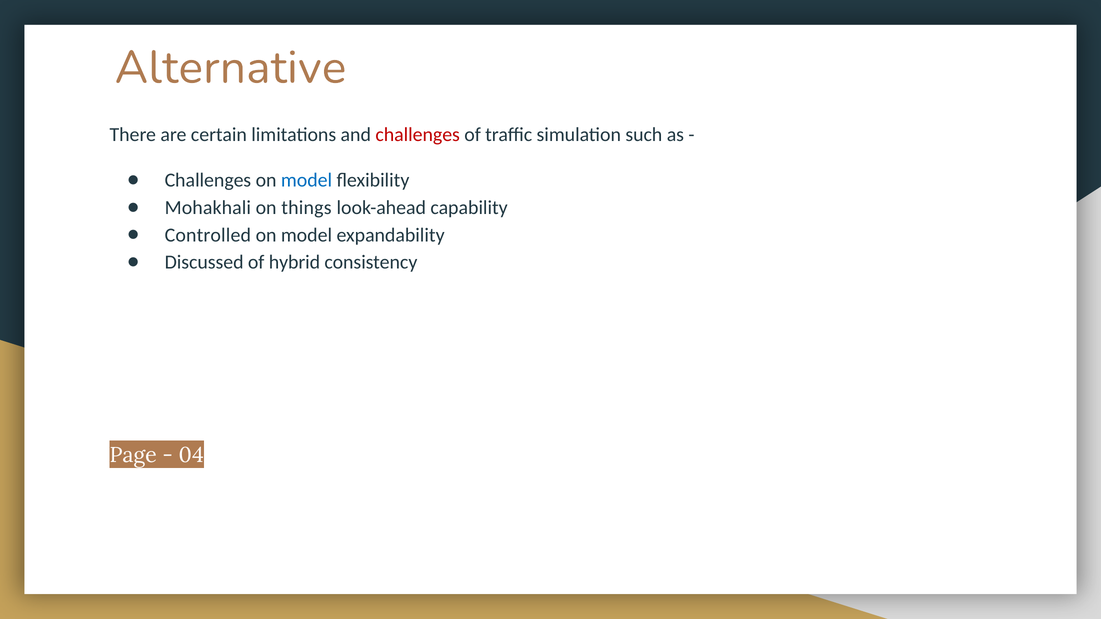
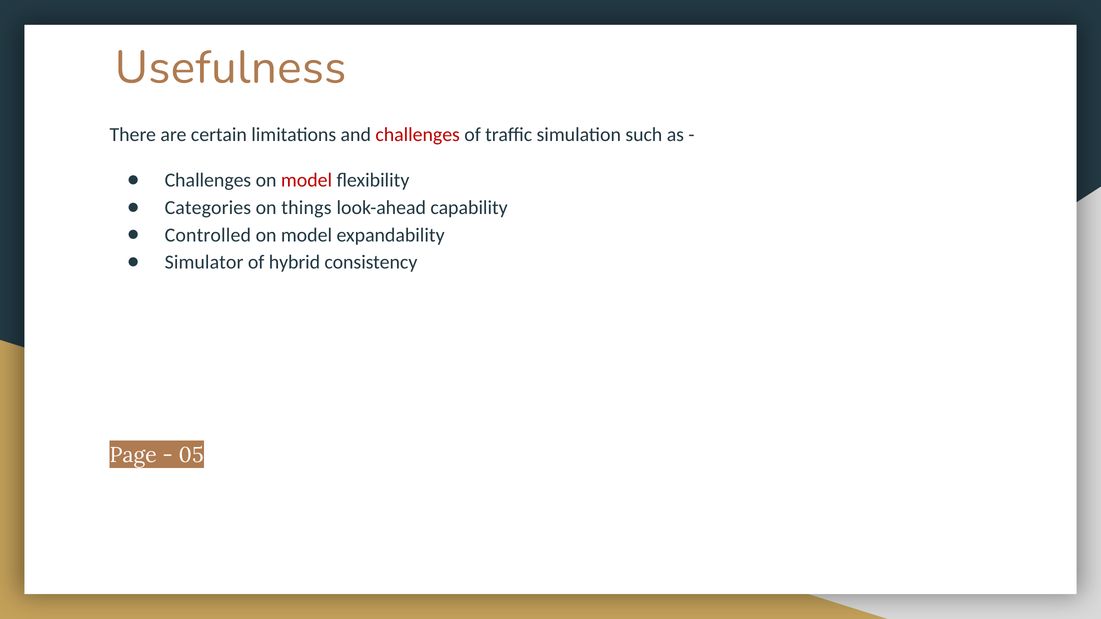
Alternative: Alternative -> Usefulness
model at (307, 181) colour: blue -> red
Mohakhali: Mohakhali -> Categories
Discussed: Discussed -> Simulator
04: 04 -> 05
